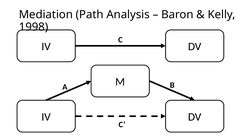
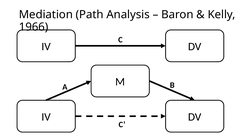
1998: 1998 -> 1966
